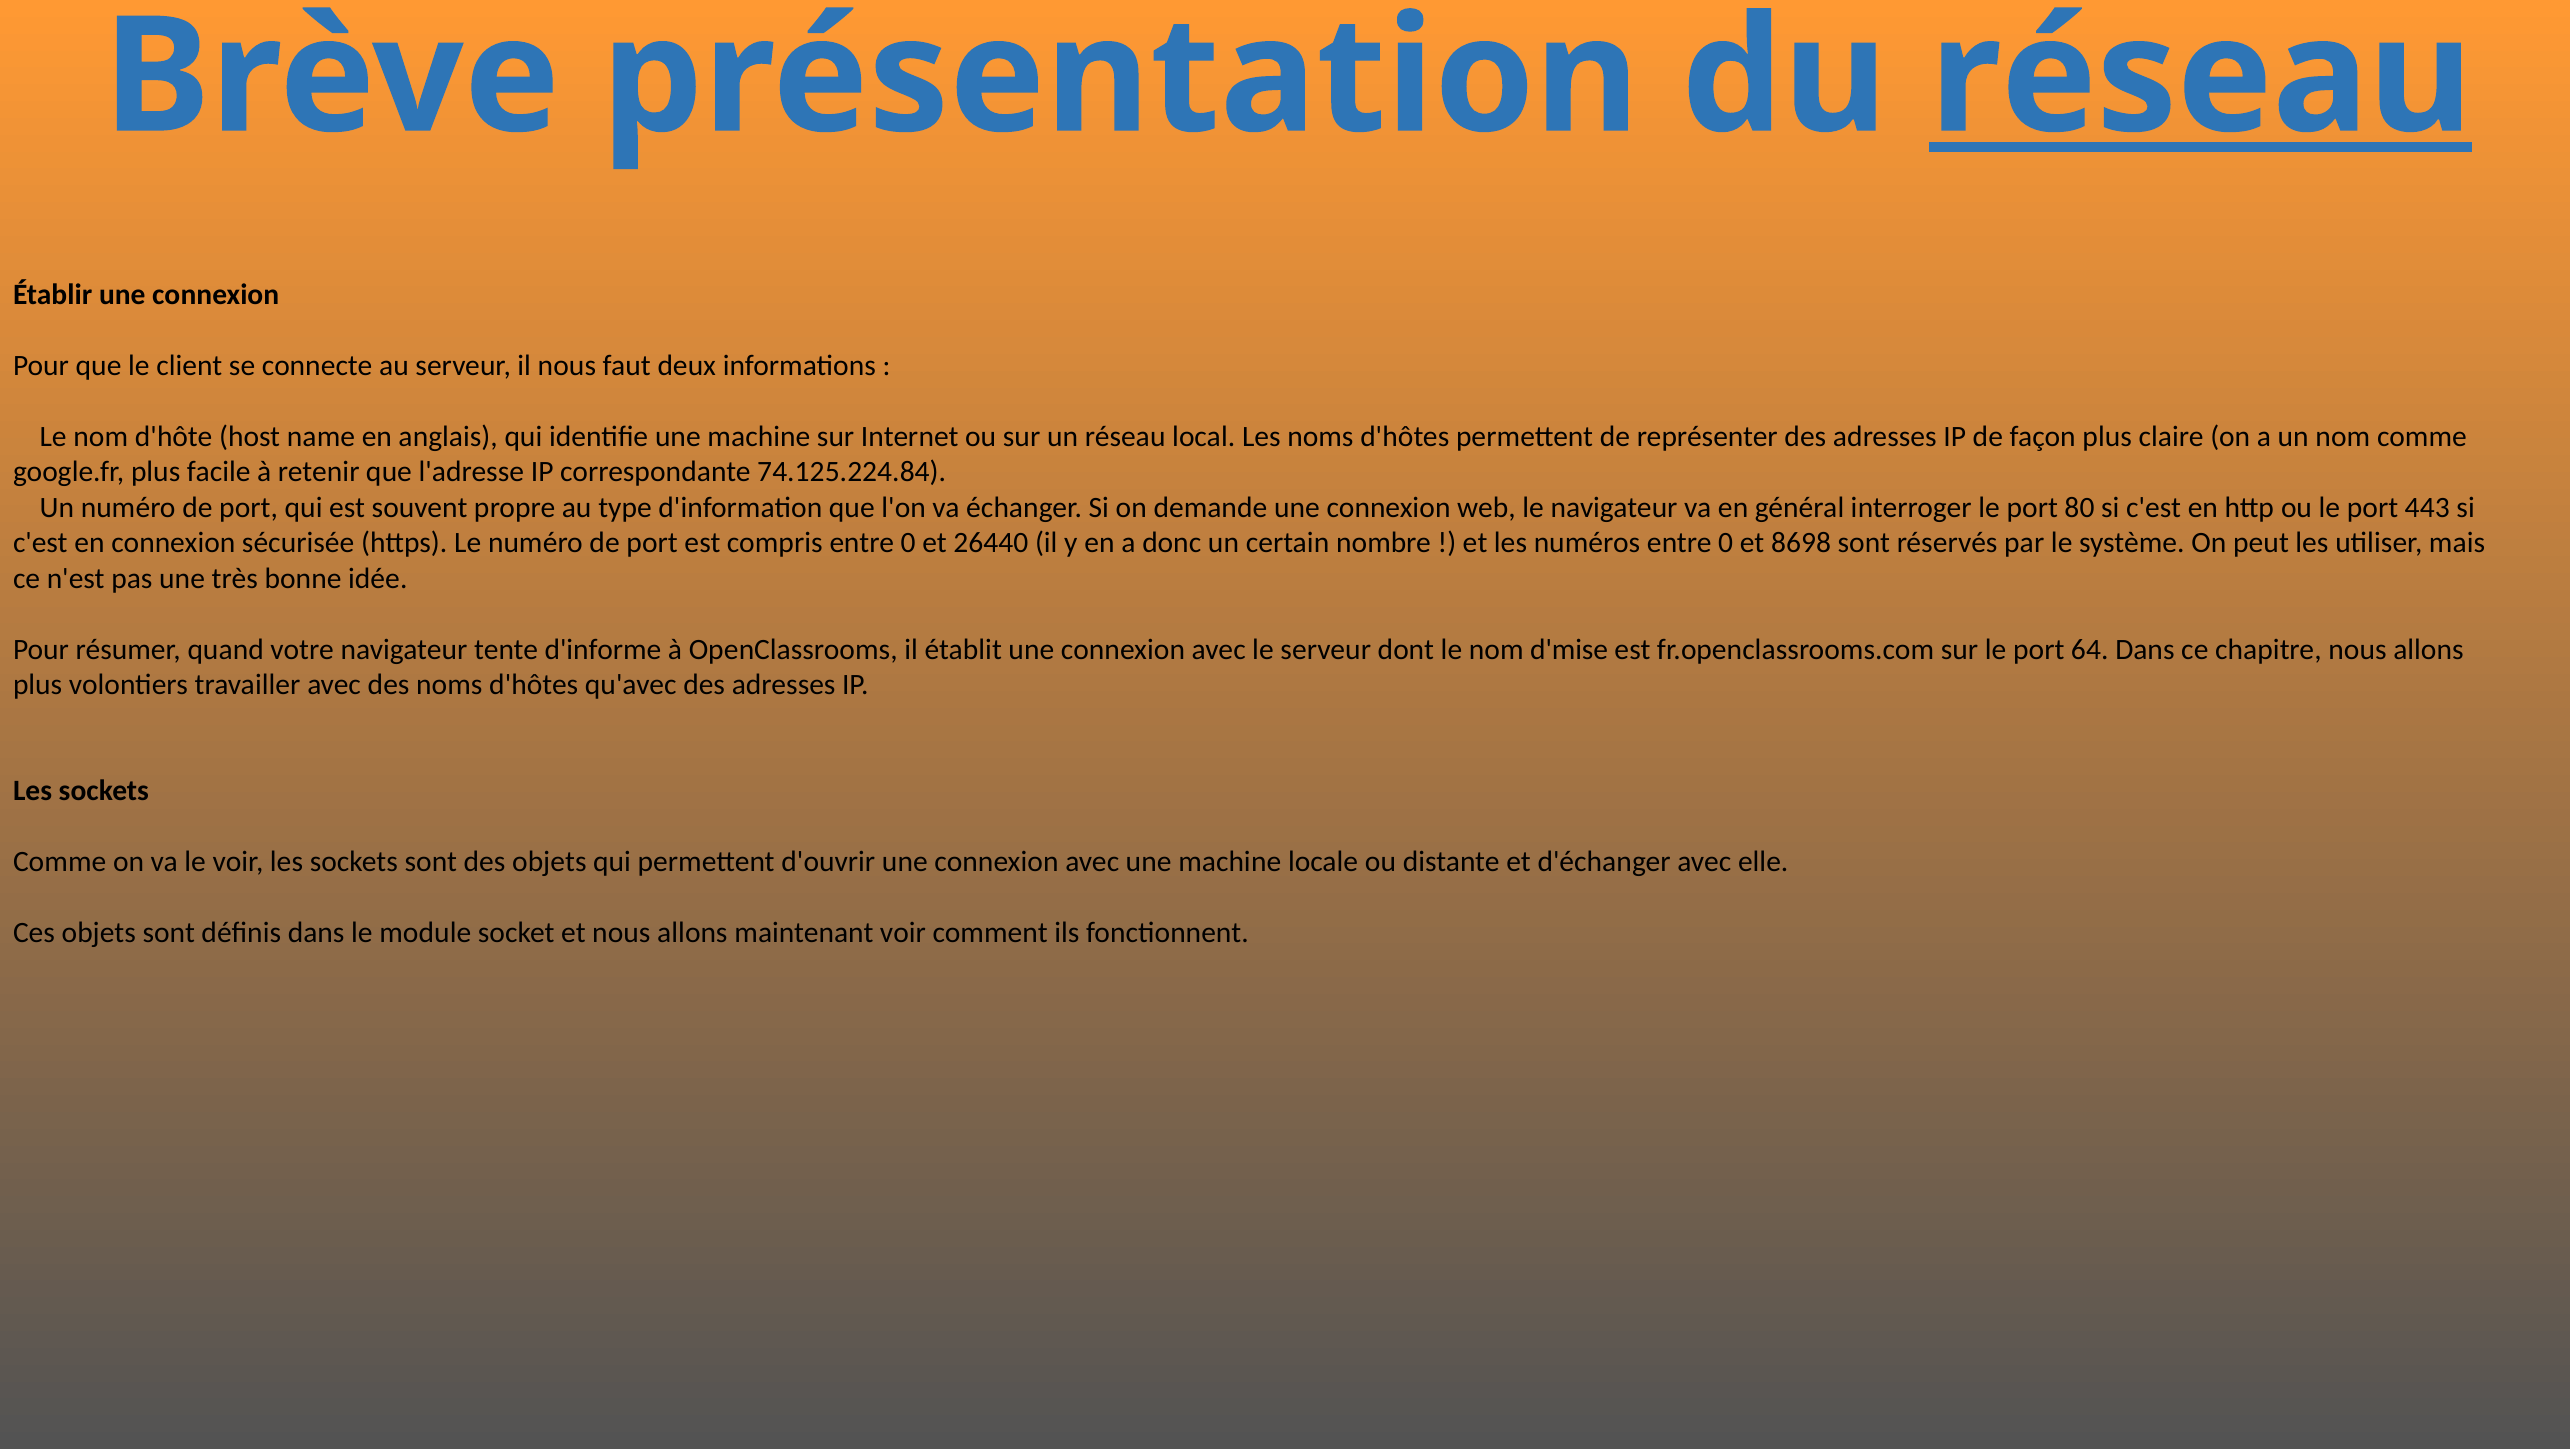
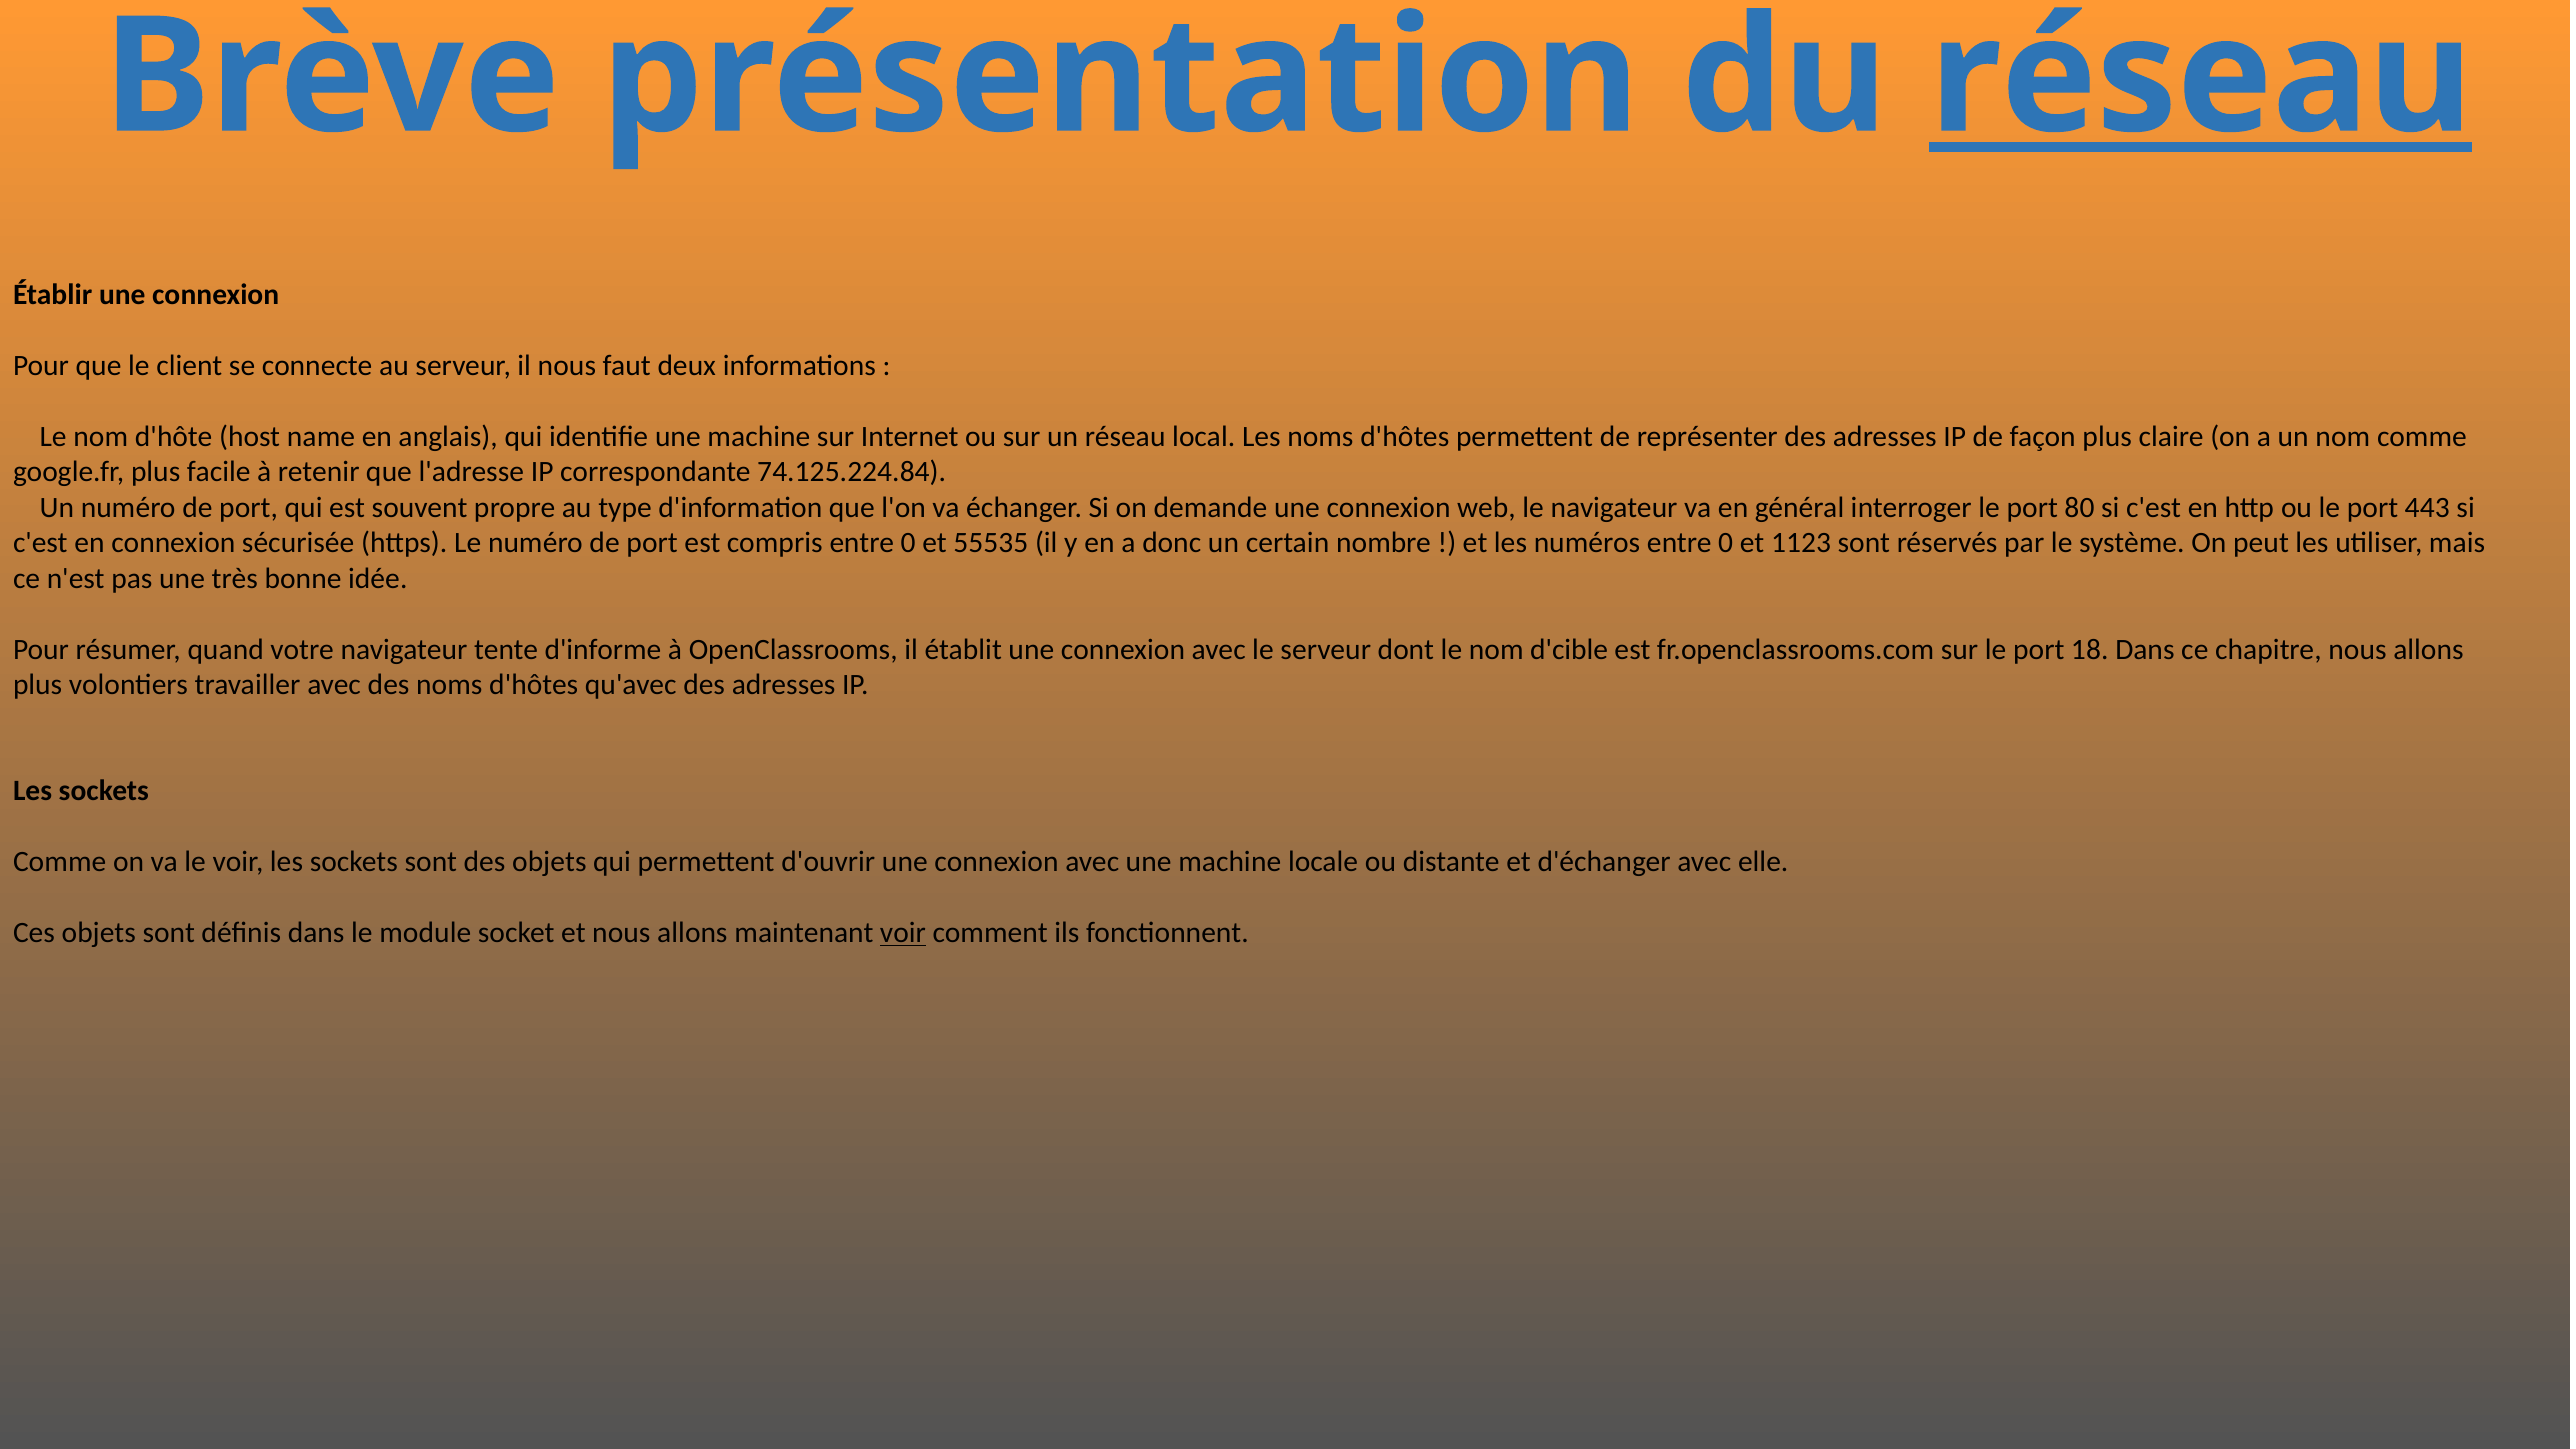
26440: 26440 -> 55535
8698: 8698 -> 1123
d'mise: d'mise -> d'cible
64: 64 -> 18
voir at (903, 933) underline: none -> present
